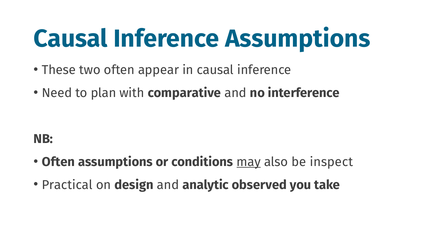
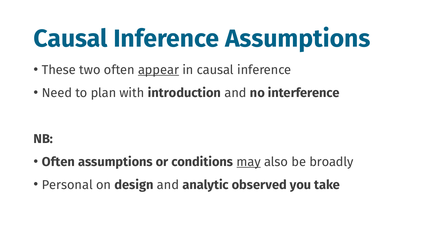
appear underline: none -> present
comparative: comparative -> introduction
inspect: inspect -> broadly
Practical: Practical -> Personal
